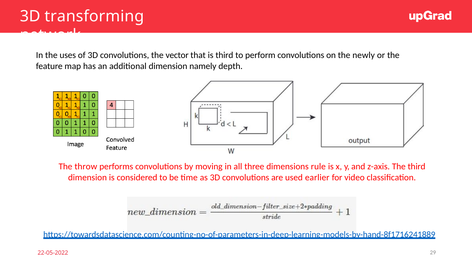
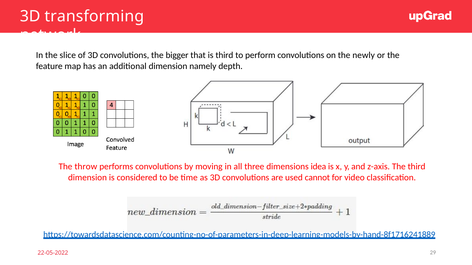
uses: uses -> slice
vector: vector -> bigger
rule: rule -> idea
earlier: earlier -> cannot
